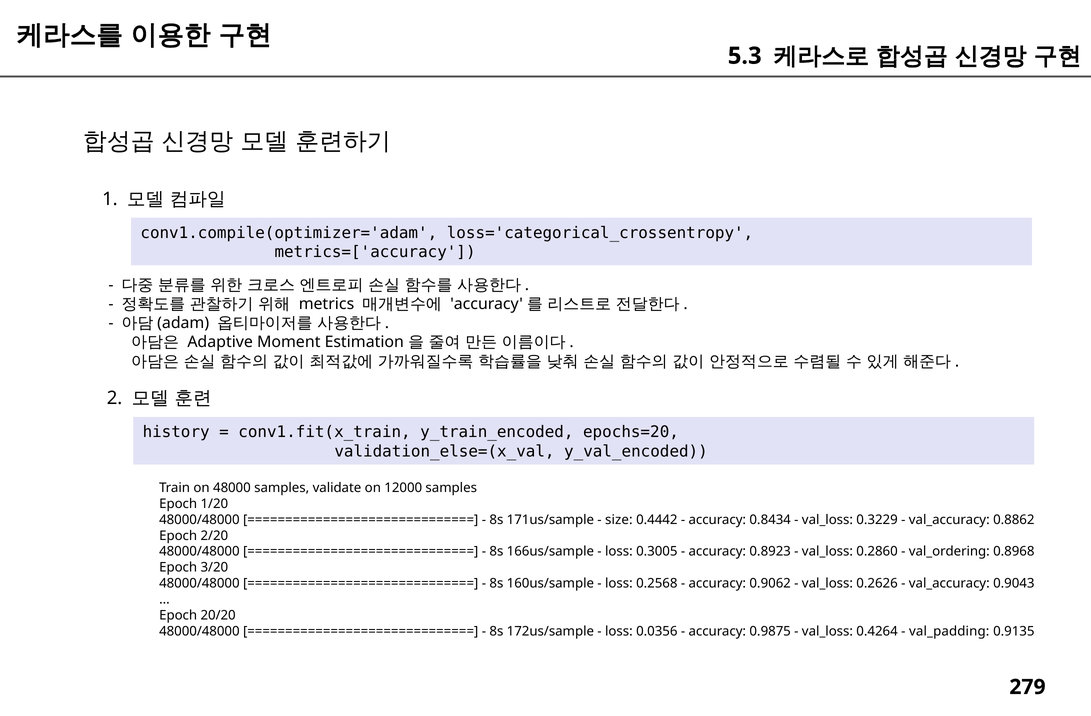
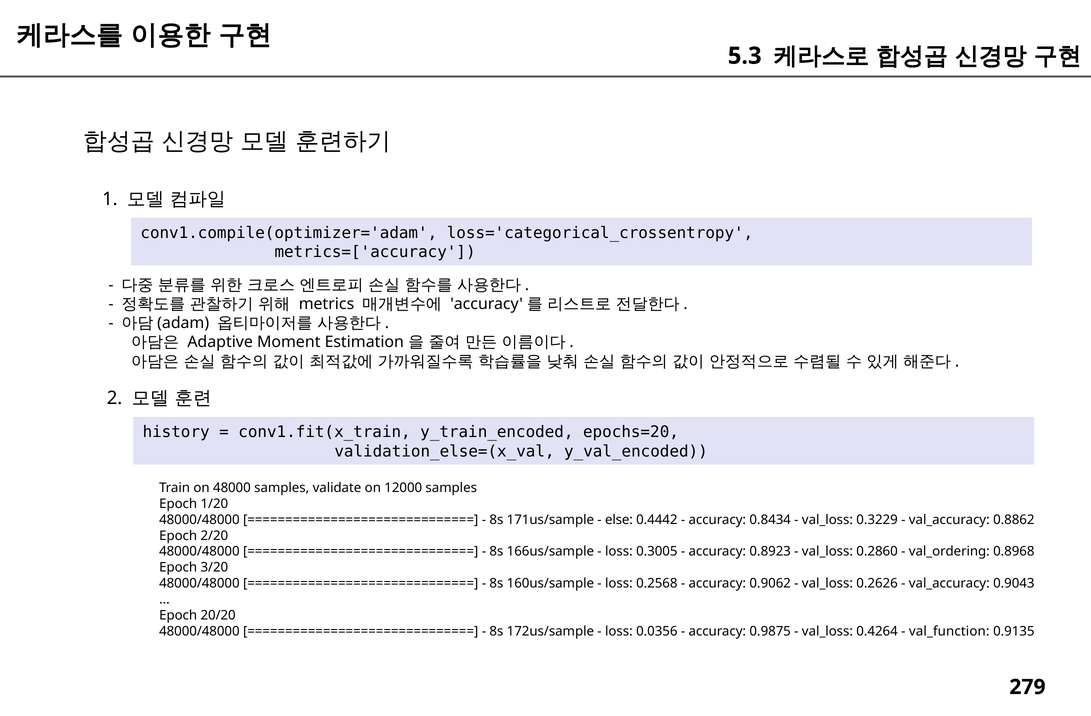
size: size -> else
val_padding: val_padding -> val_function
